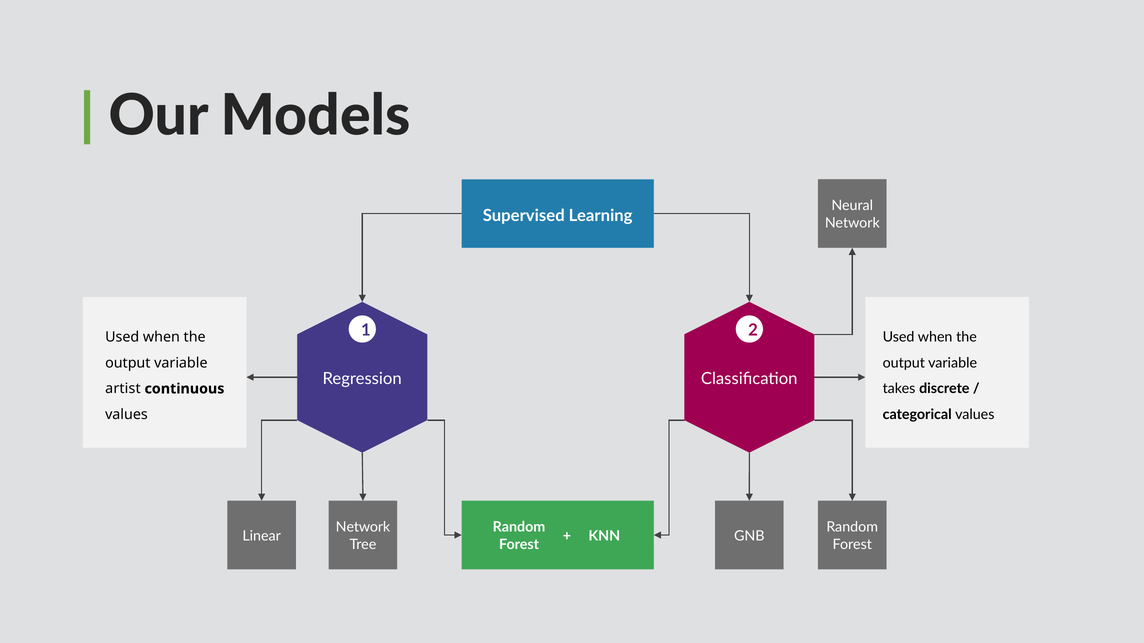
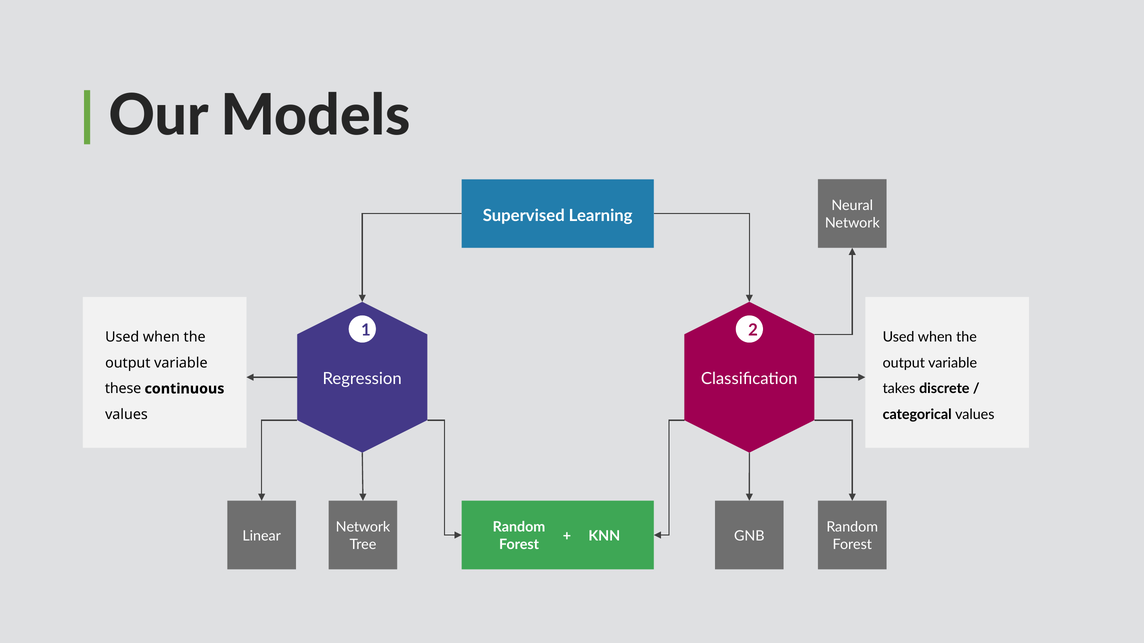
artist: artist -> these
